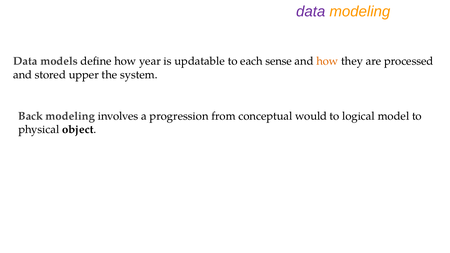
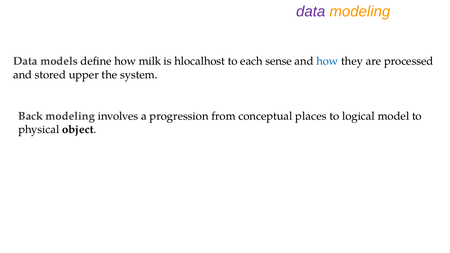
year: year -> milk
updatable: updatable -> hlocalhost
how at (327, 61) colour: orange -> blue
would: would -> places
